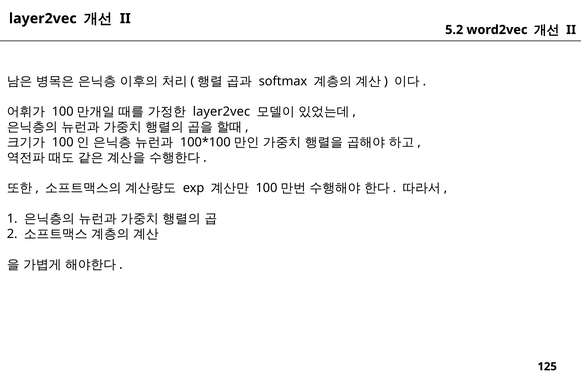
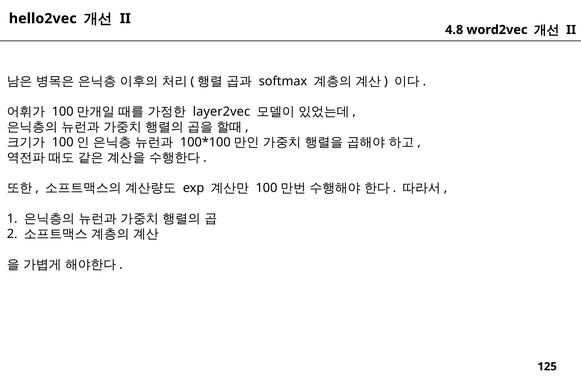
layer2vec at (43, 19): layer2vec -> hello2vec
5.2: 5.2 -> 4.8
